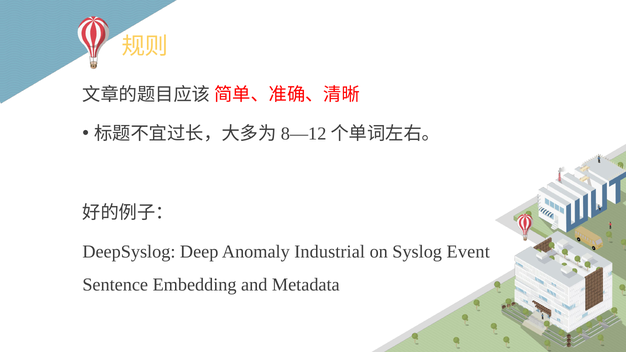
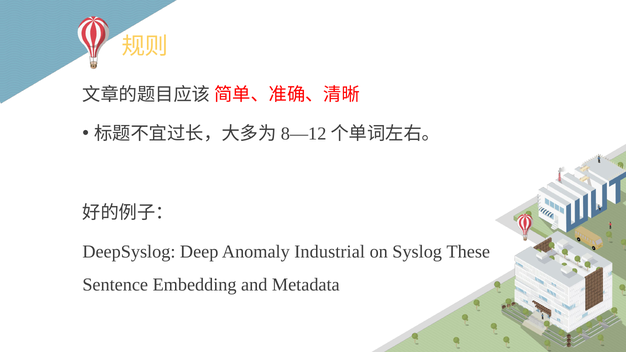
Event: Event -> These
